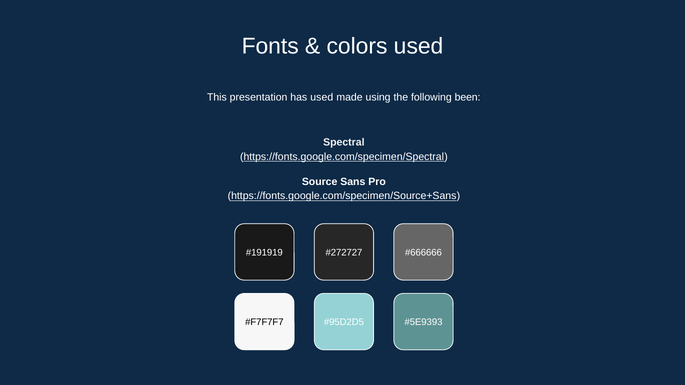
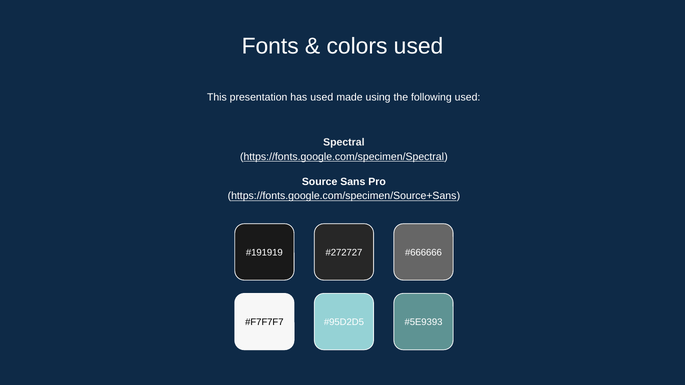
following been: been -> used
